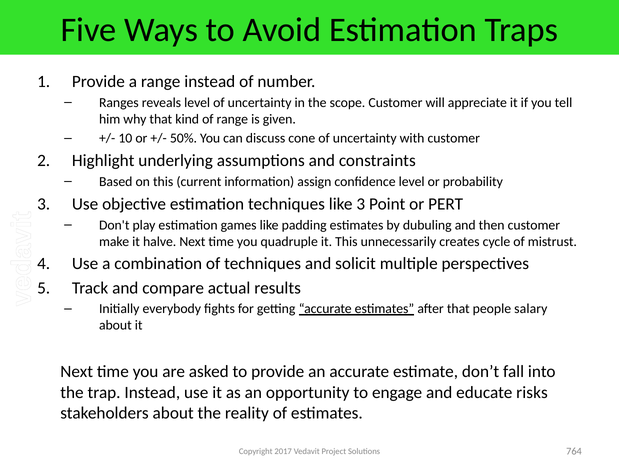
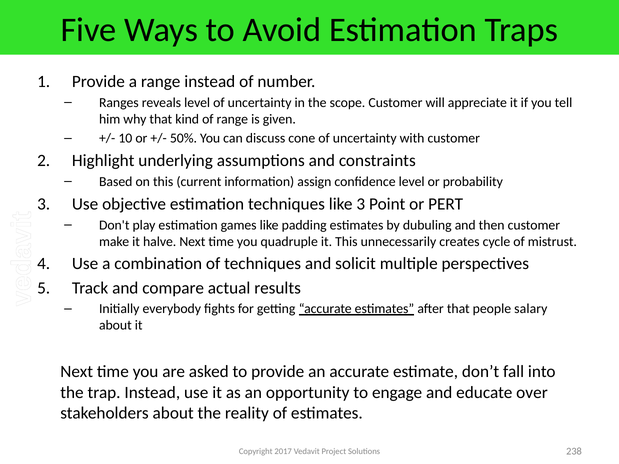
risks: risks -> over
764: 764 -> 238
